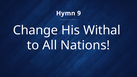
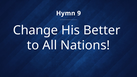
Withal: Withal -> Better
